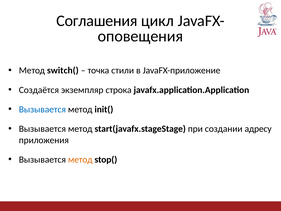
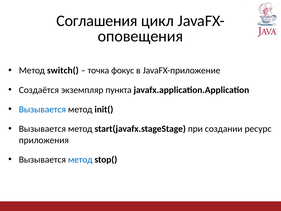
стили: стили -> фокус
строка: строка -> пункта
адресу: адресу -> ресурс
метод at (80, 159) colour: orange -> blue
